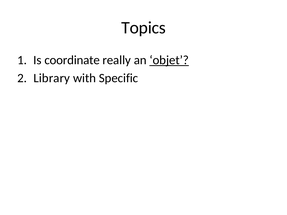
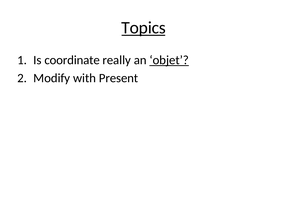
Topics underline: none -> present
Library: Library -> Modify
Specific: Specific -> Present
